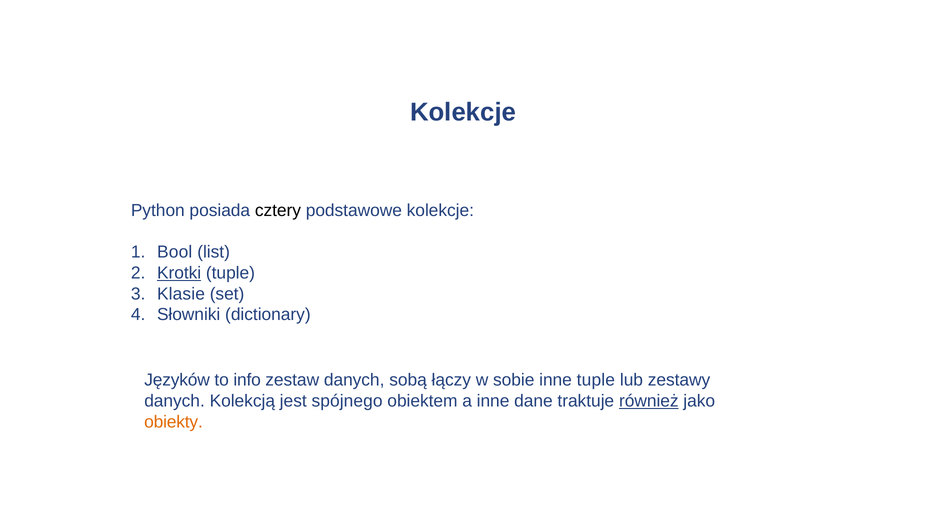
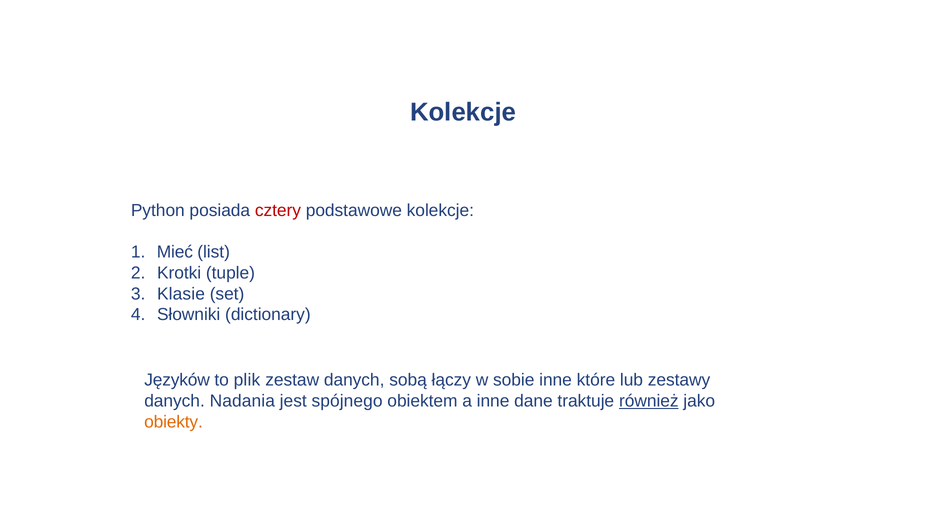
cztery colour: black -> red
Bool: Bool -> Mieć
Krotki underline: present -> none
info: info -> plik
inne tuple: tuple -> które
Kolekcją: Kolekcją -> Nadania
